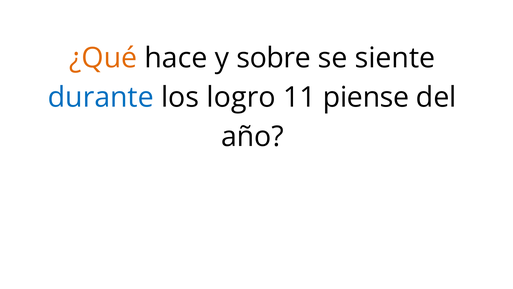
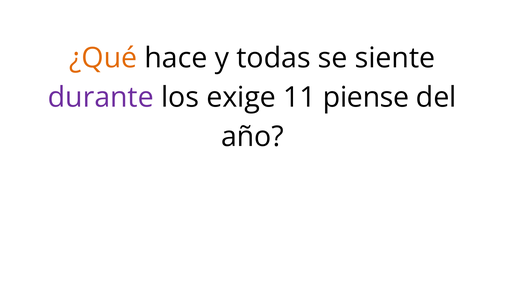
sobre: sobre -> todas
durante colour: blue -> purple
logro: logro -> exige
